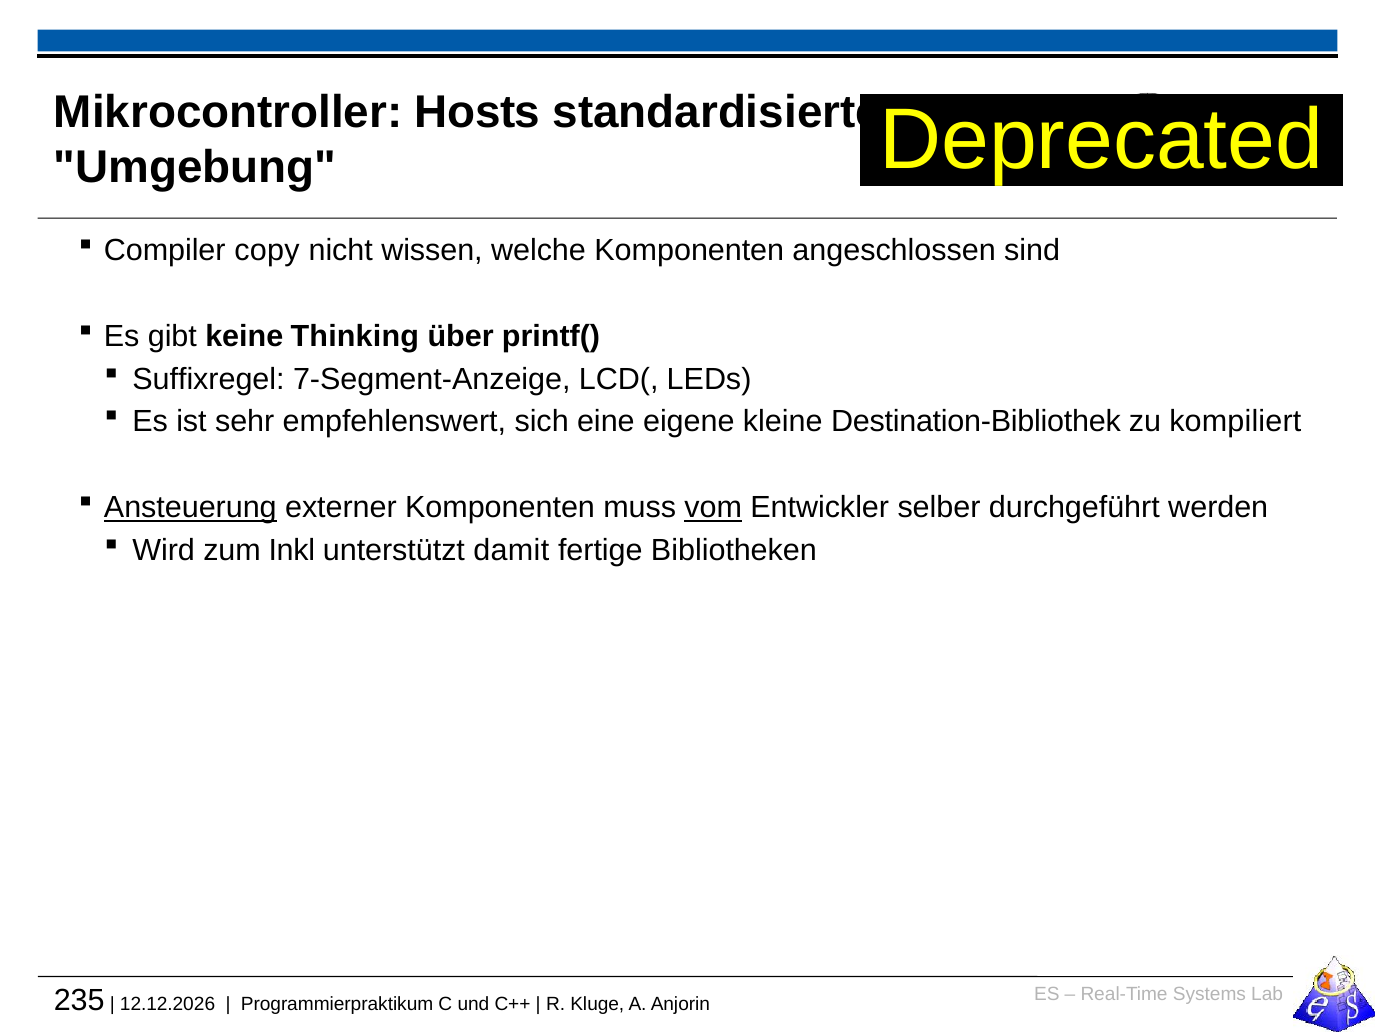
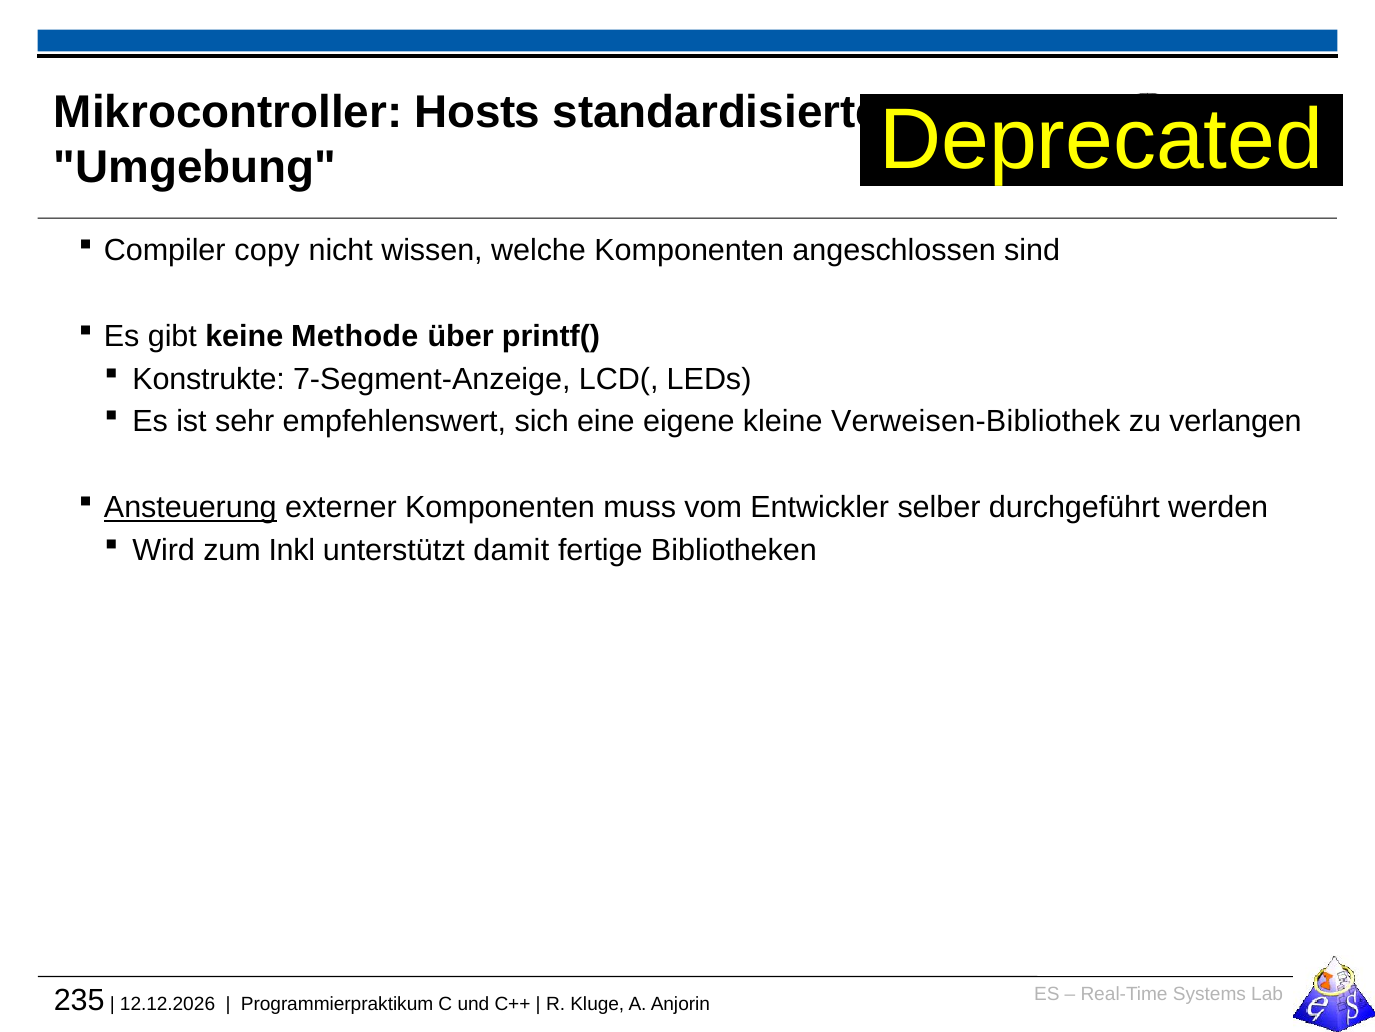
Thinking: Thinking -> Methode
Suffixregel: Suffixregel -> Konstrukte
Destination-Bibliothek: Destination-Bibliothek -> Verweisen-Bibliothek
kompiliert: kompiliert -> verlangen
vom underline: present -> none
